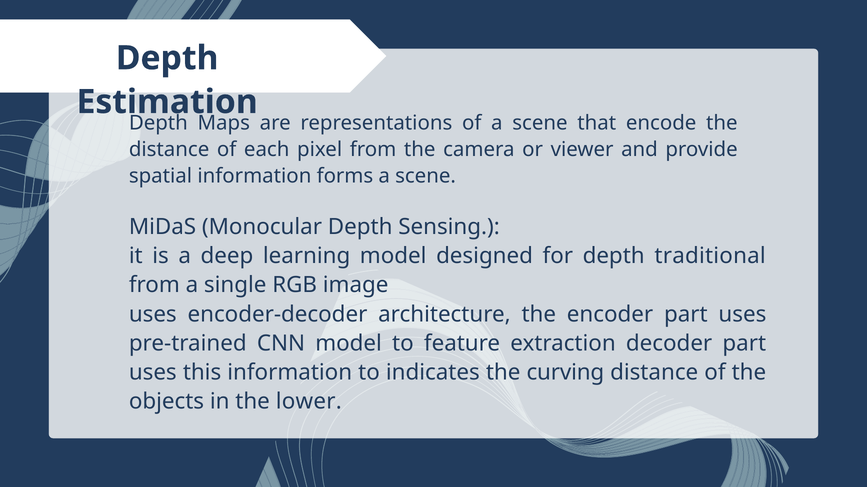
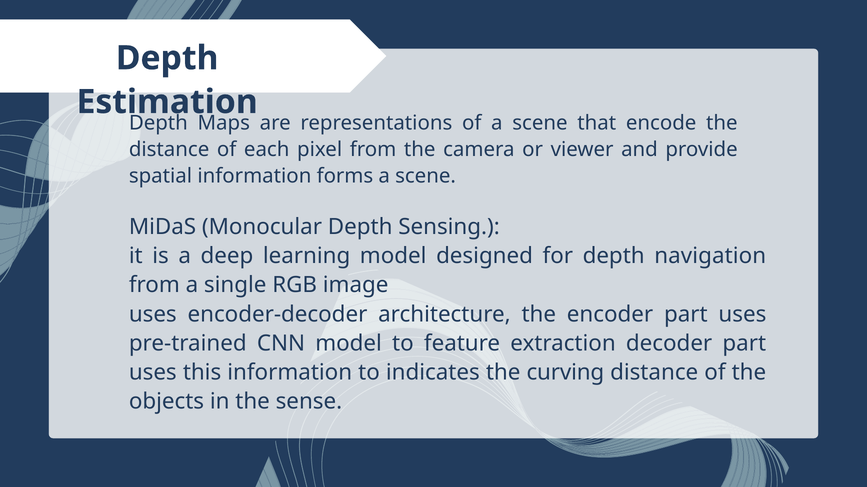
traditional: traditional -> navigation
lower: lower -> sense
